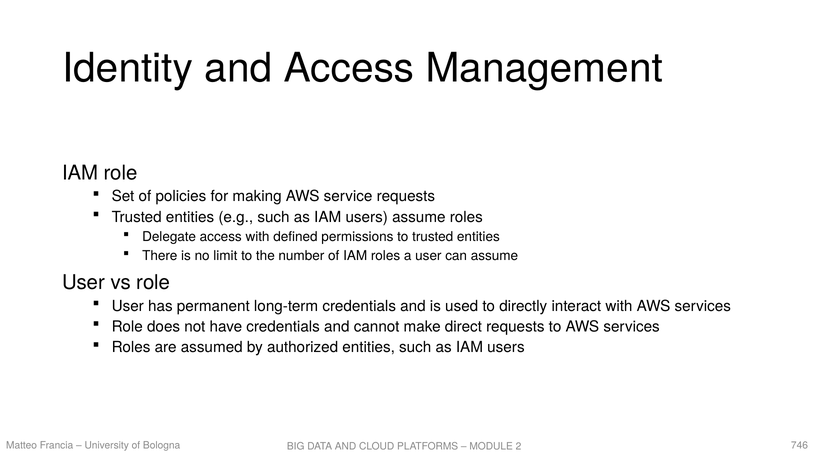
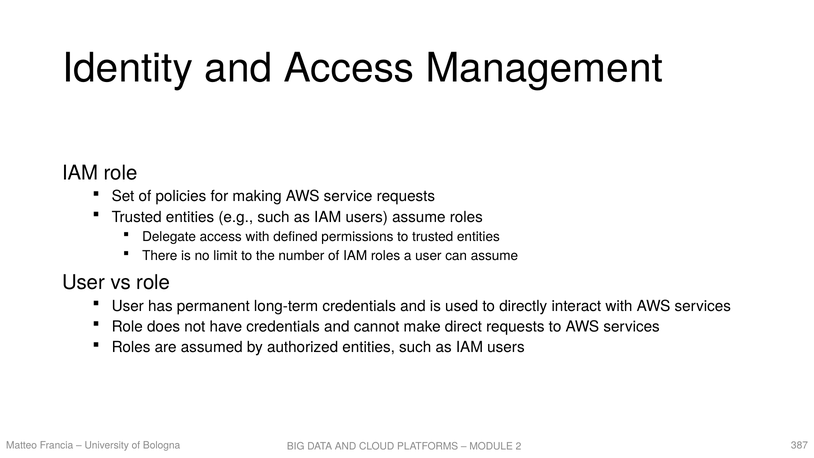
746: 746 -> 387
